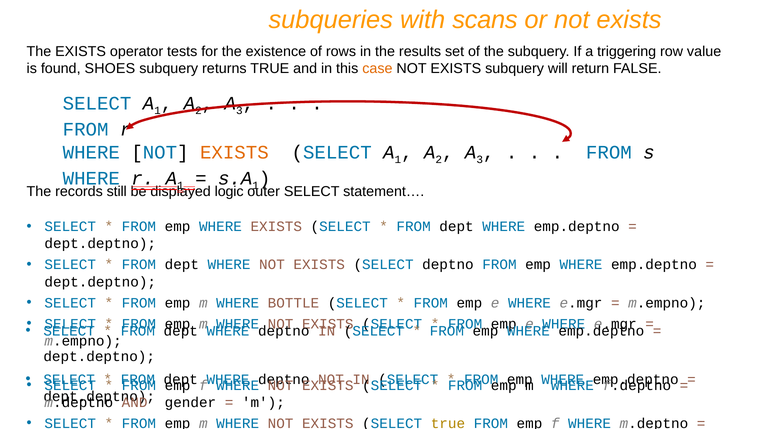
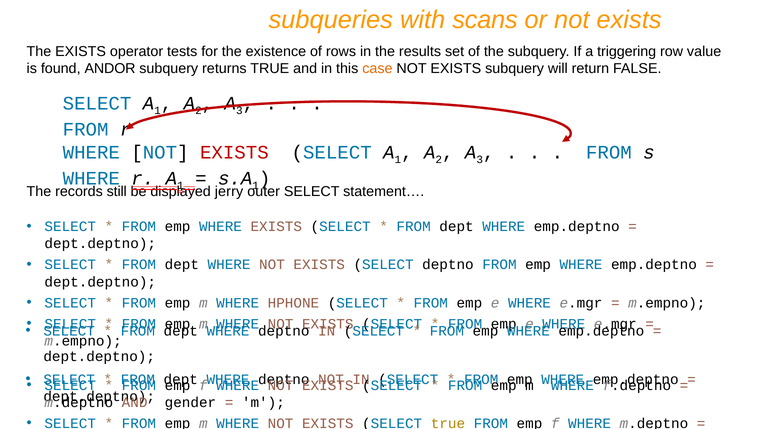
SHOES: SHOES -> ANDOR
EXISTS at (234, 152) colour: orange -> red
logic: logic -> jerry
BOTTLE: BOTTLE -> HPHONE
